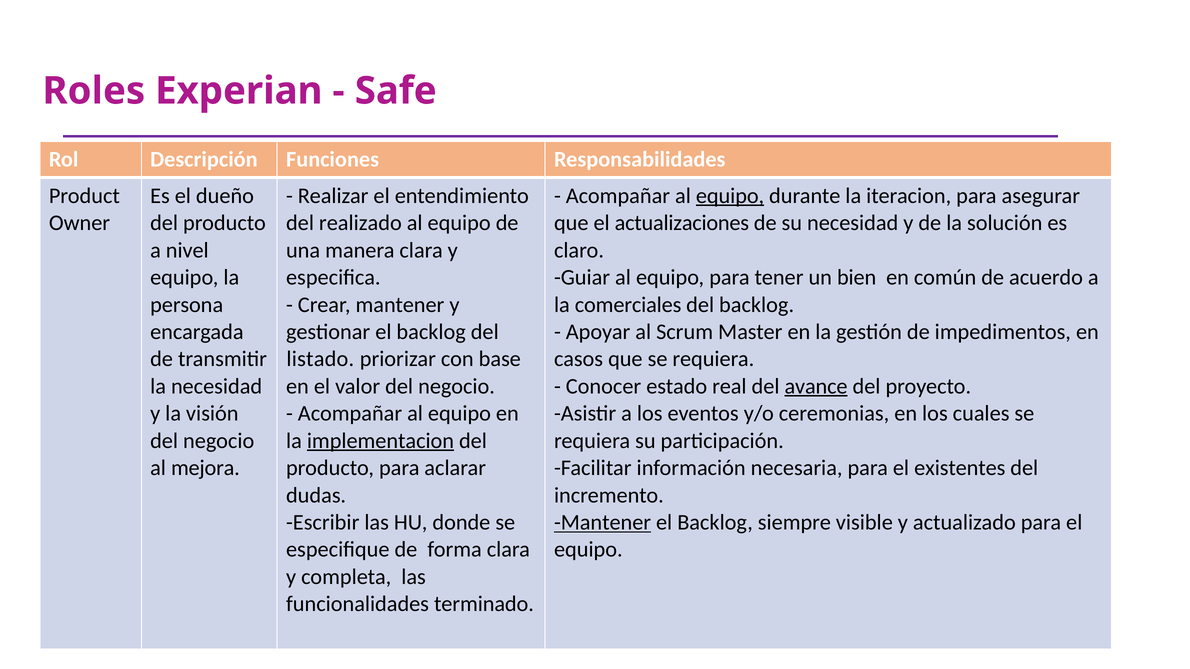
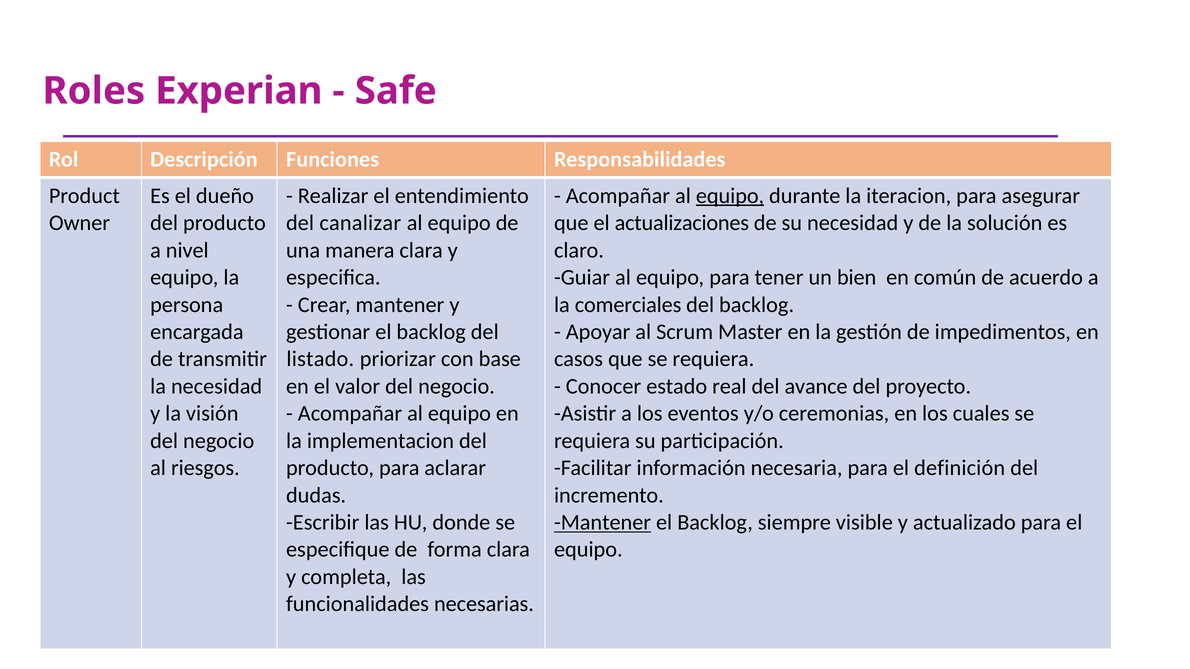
realizado: realizado -> canalizar
avance underline: present -> none
implementacion underline: present -> none
mejora: mejora -> riesgos
existentes: existentes -> definición
terminado: terminado -> necesarias
